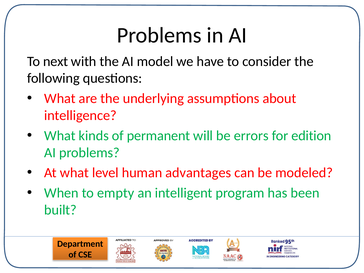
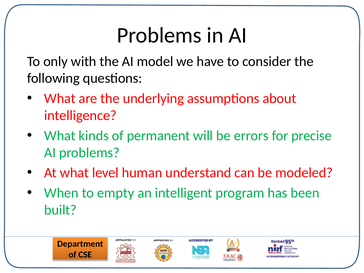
next: next -> only
edition: edition -> precise
advantages: advantages -> understand
